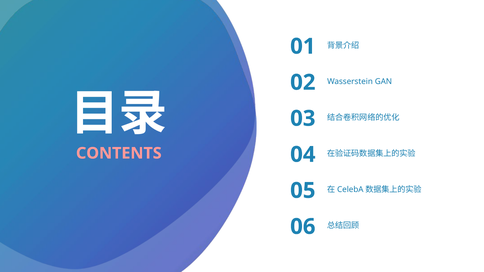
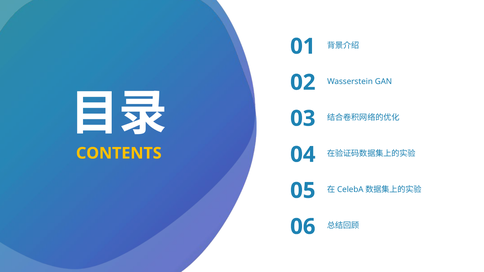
CONTENTS colour: pink -> yellow
